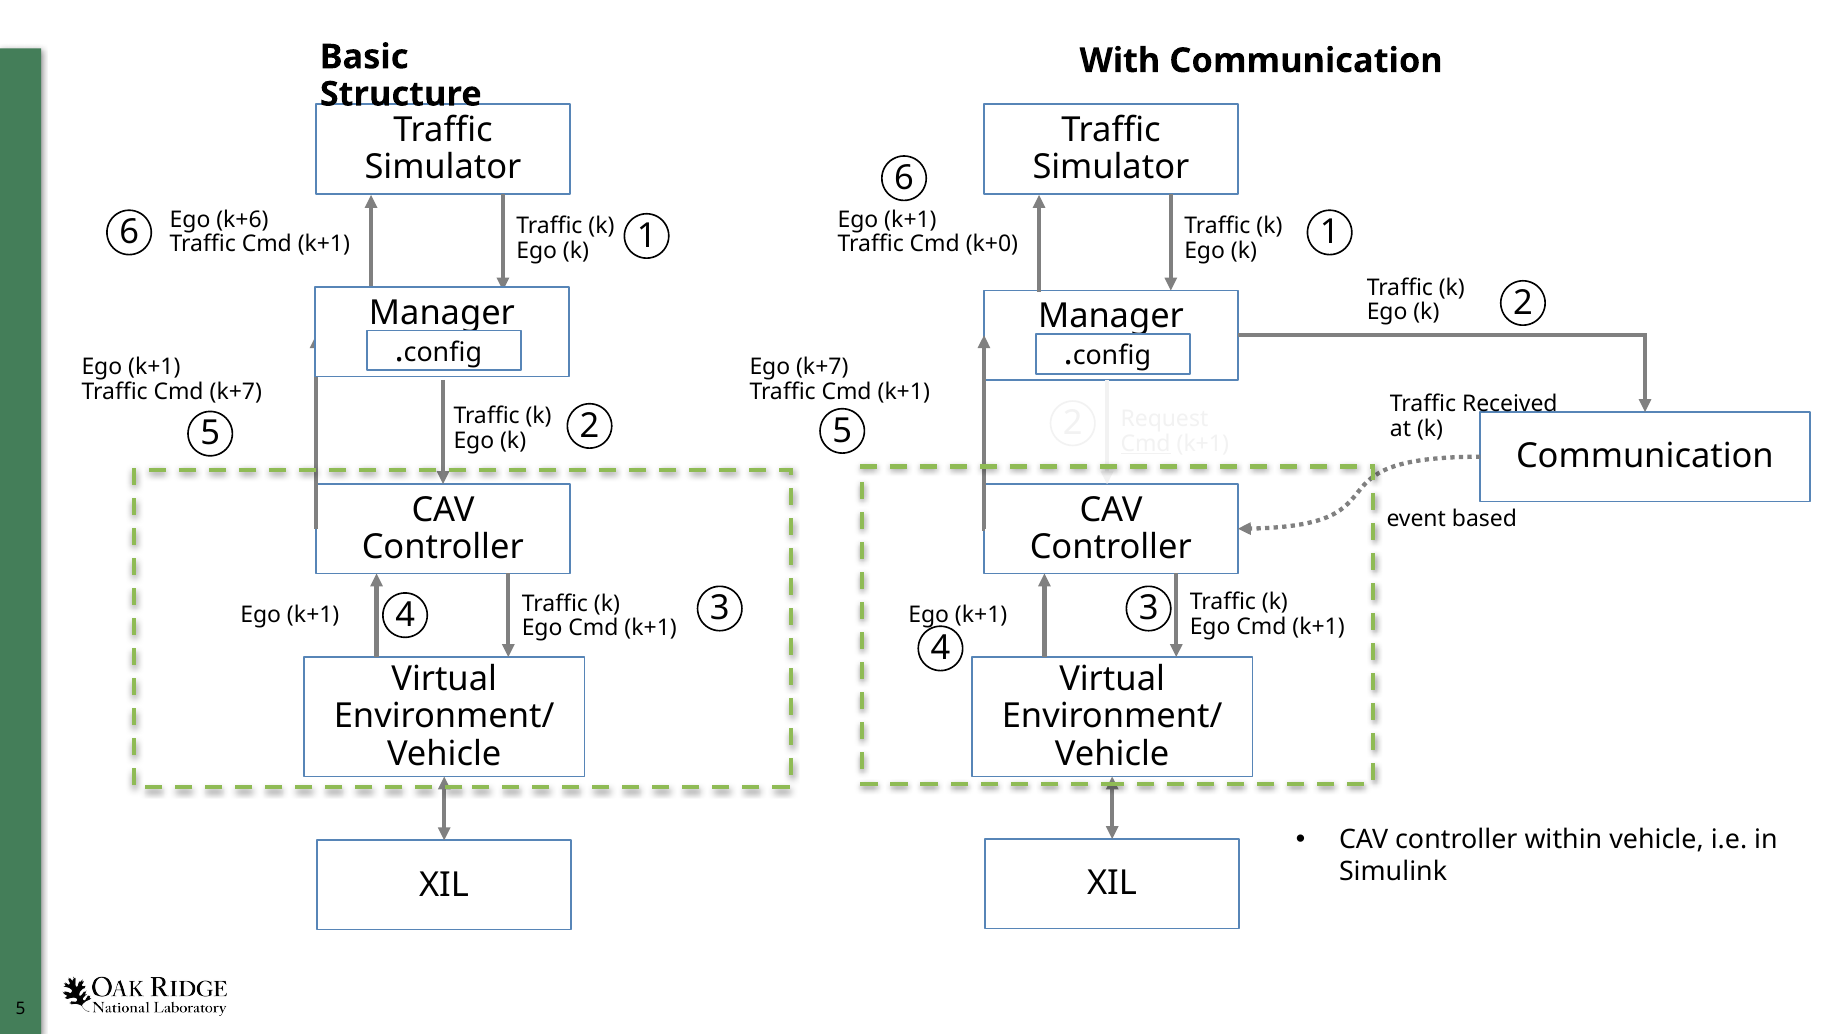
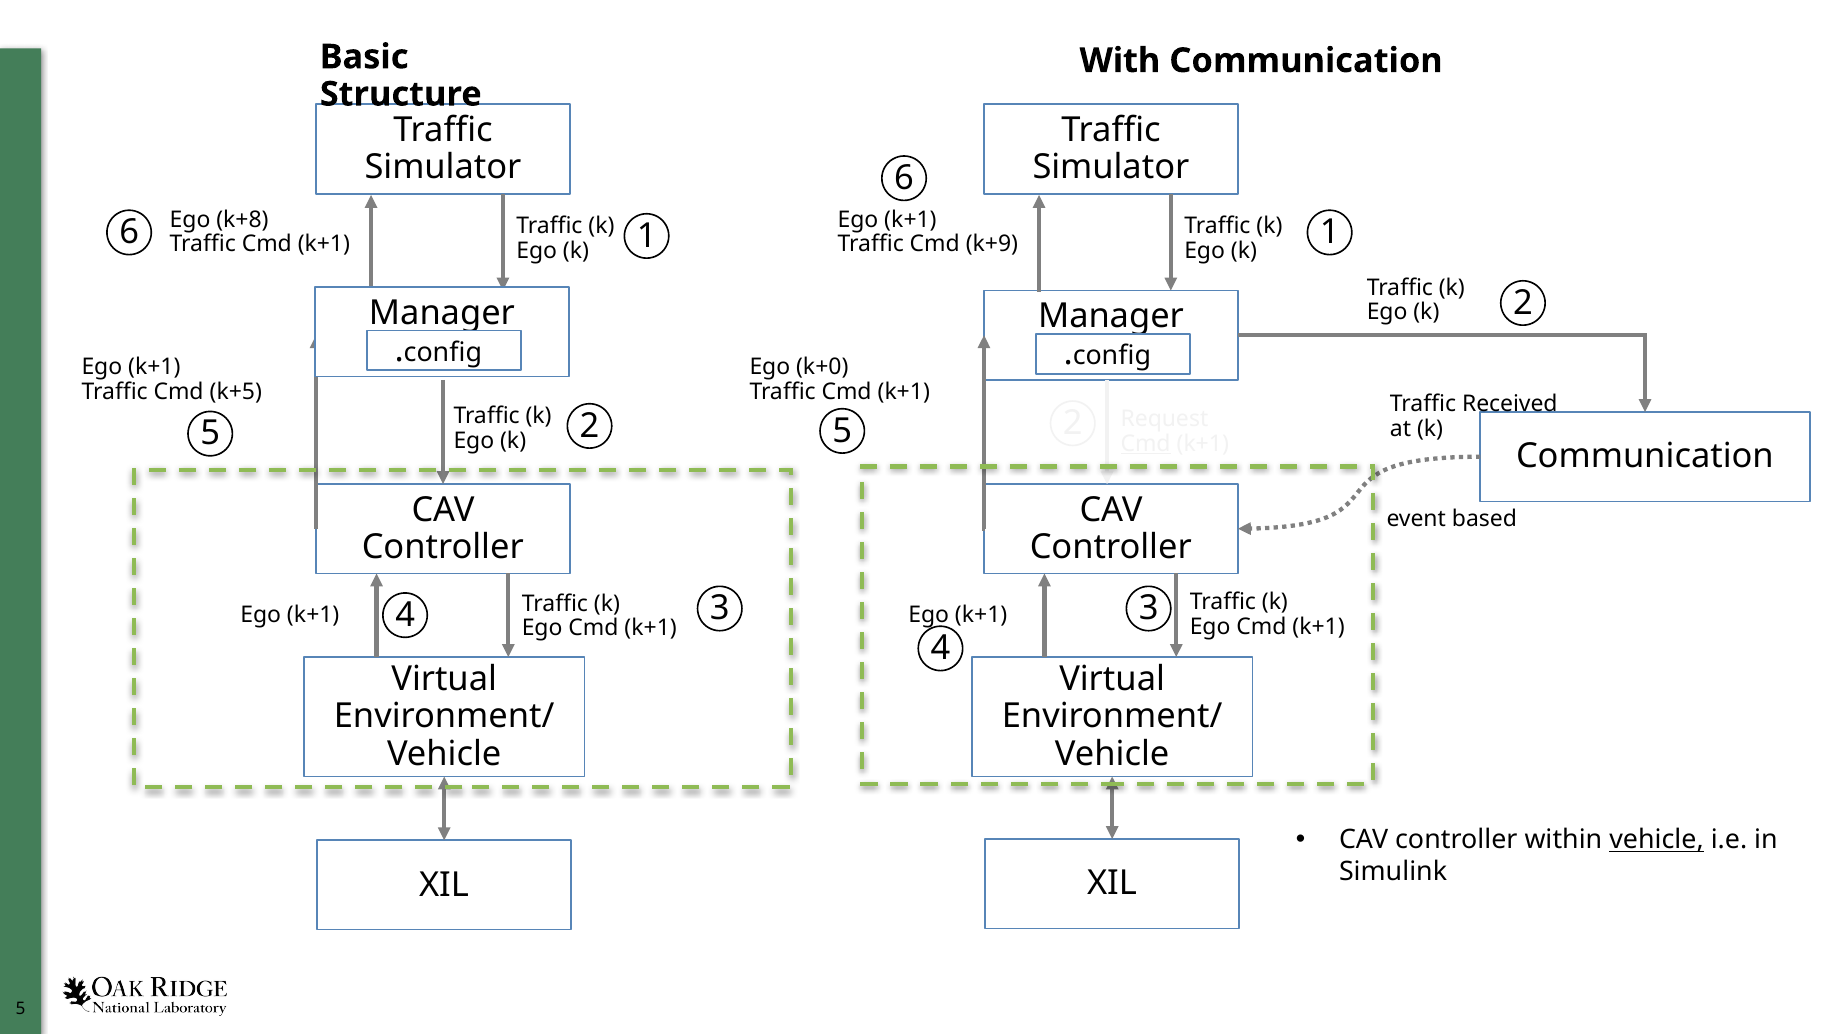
k+6: k+6 -> k+8
k+0: k+0 -> k+9
Ego k+7: k+7 -> k+0
Cmd k+7: k+7 -> k+5
vehicle at (1657, 840) underline: none -> present
